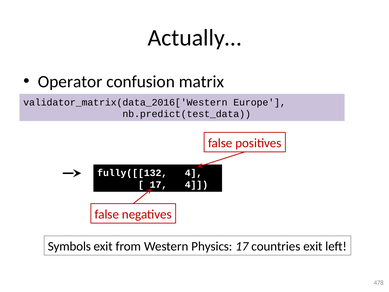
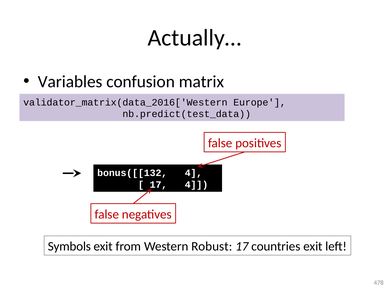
Operator: Operator -> Variables
fully([[132: fully([[132 -> bonus([[132
Physics: Physics -> Robust
